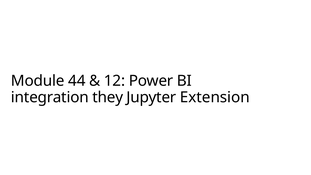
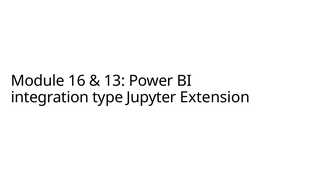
44: 44 -> 16
12: 12 -> 13
they: they -> type
